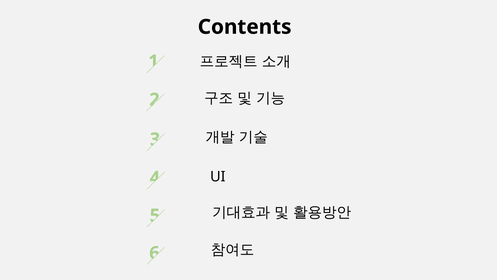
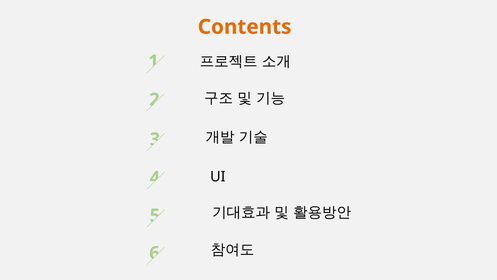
Contents colour: black -> orange
